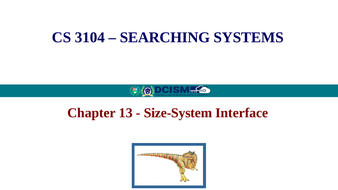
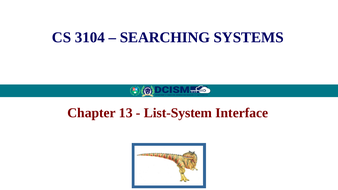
Size-System: Size-System -> List-System
